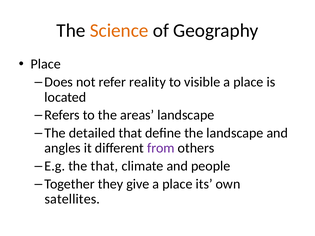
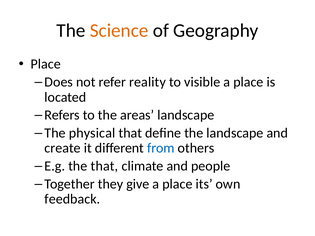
detailed: detailed -> physical
angles: angles -> create
from colour: purple -> blue
satellites: satellites -> feedback
